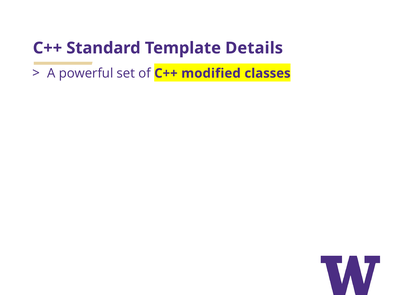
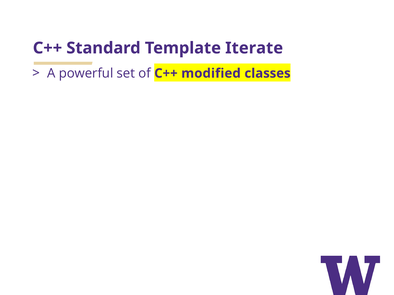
Details: Details -> Iterate
